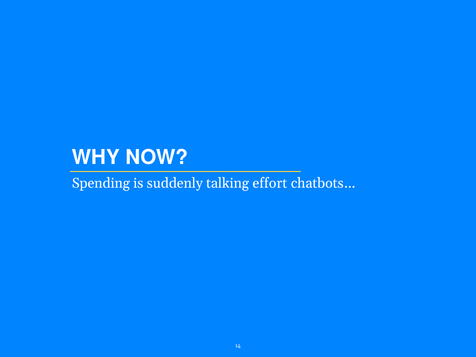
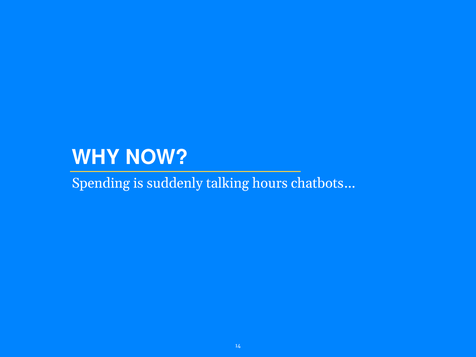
effort: effort -> hours
